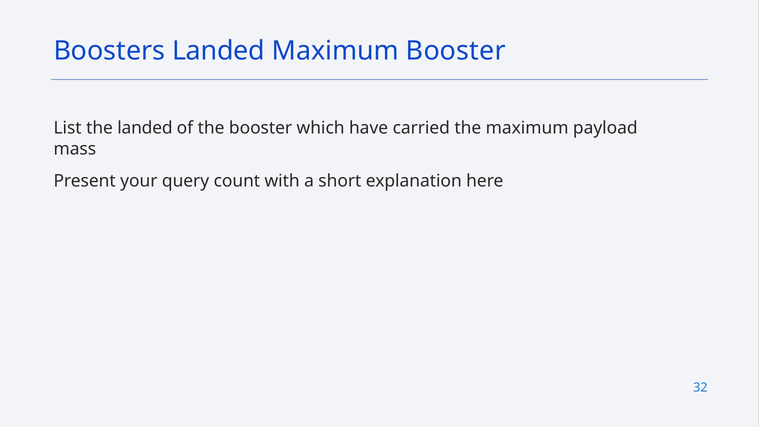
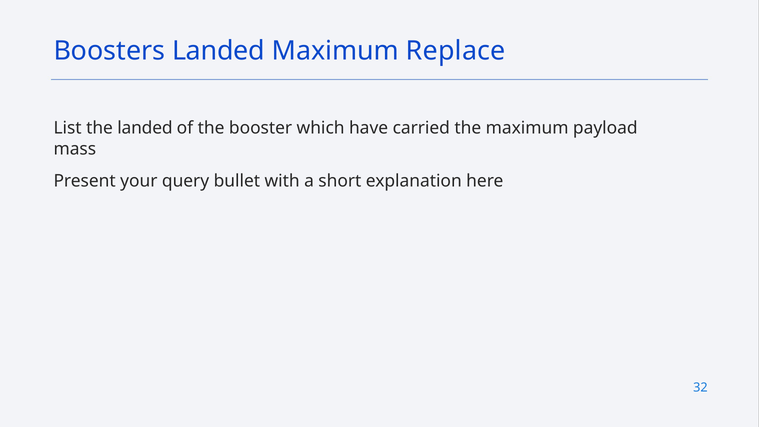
Maximum Booster: Booster -> Replace
count: count -> bullet
